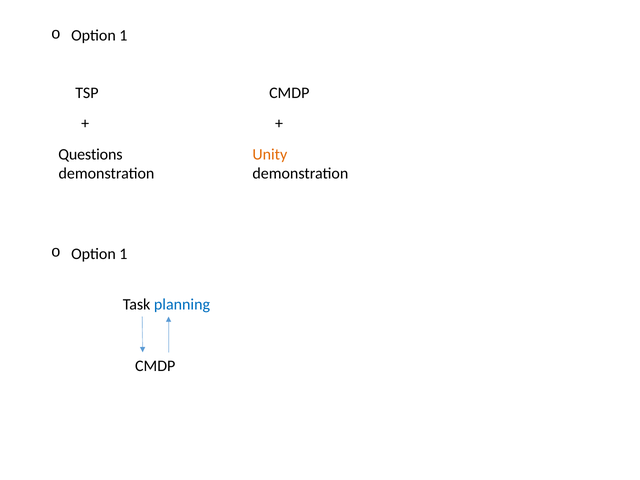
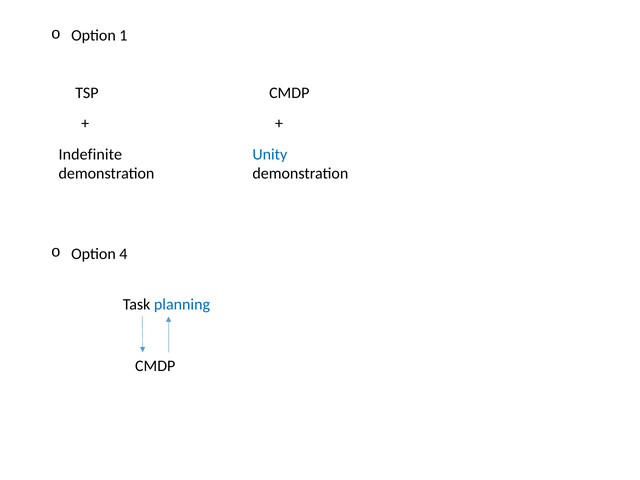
Questions: Questions -> Indefinite
Unity colour: orange -> blue
1 at (123, 254): 1 -> 4
